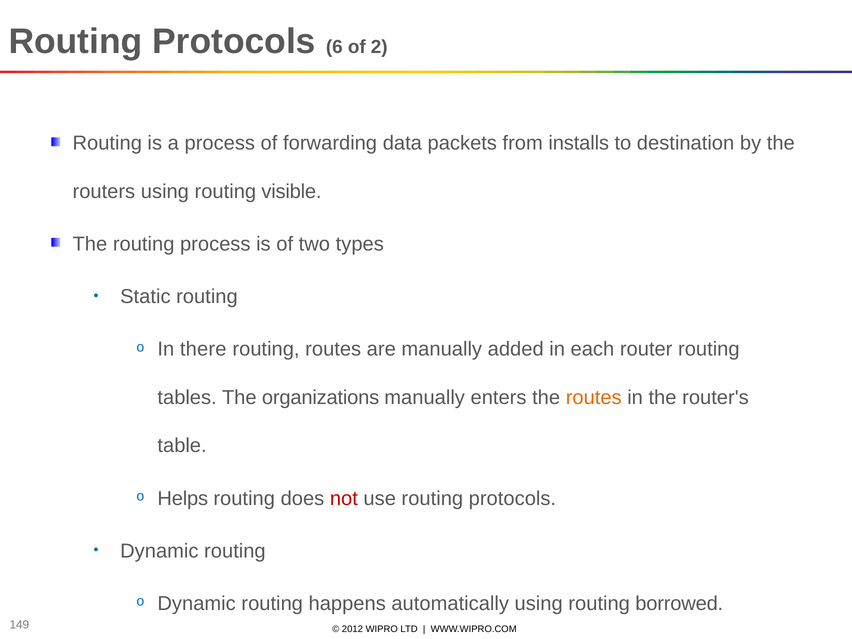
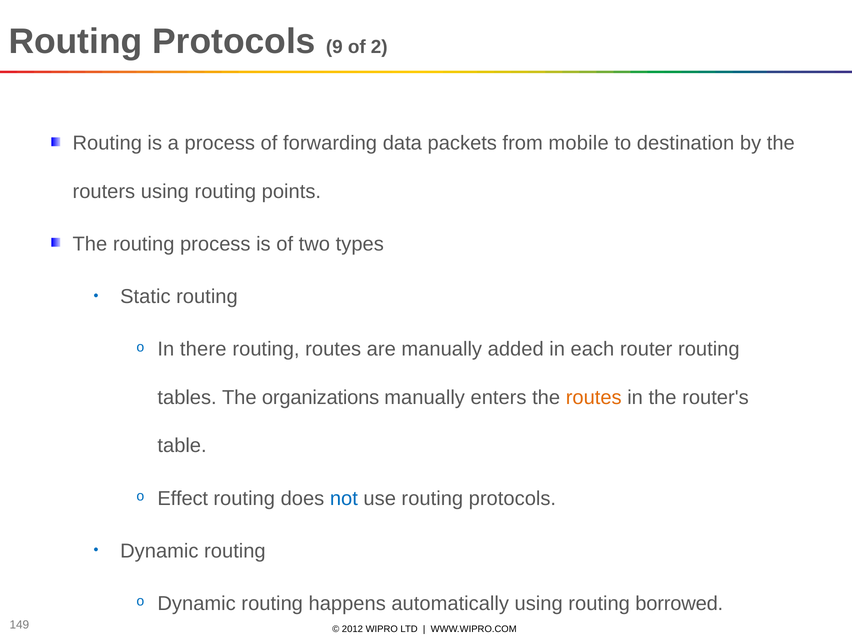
6: 6 -> 9
installs: installs -> mobile
visible: visible -> points
Helps: Helps -> Effect
not colour: red -> blue
